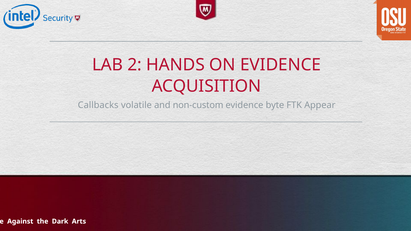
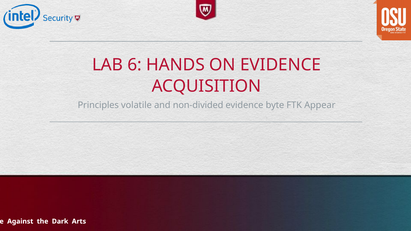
2: 2 -> 6
Callbacks: Callbacks -> Principles
non-custom: non-custom -> non-divided
